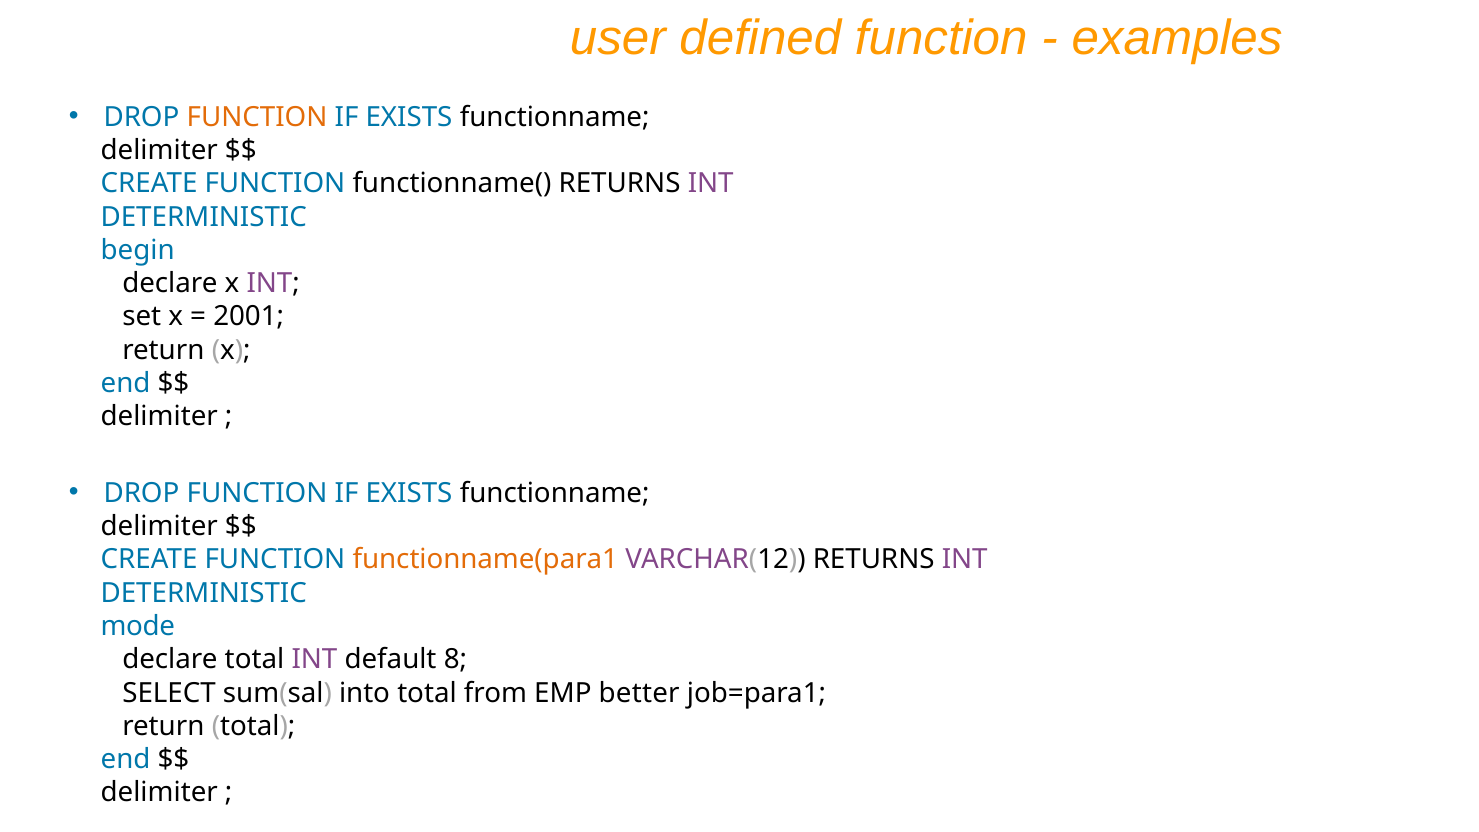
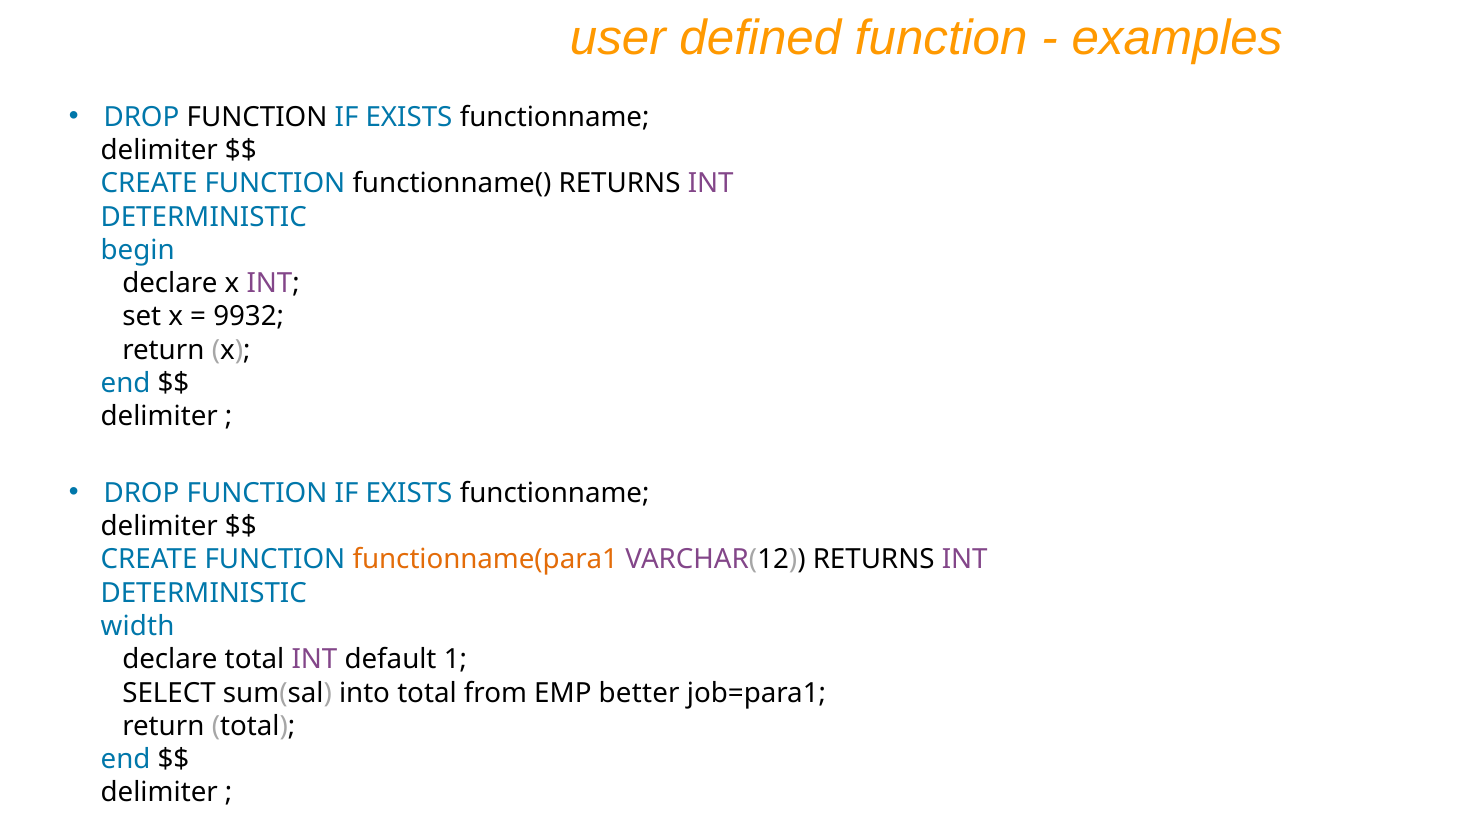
FUNCTION at (257, 117) colour: orange -> black
2001: 2001 -> 9932
mode: mode -> width
8: 8 -> 1
